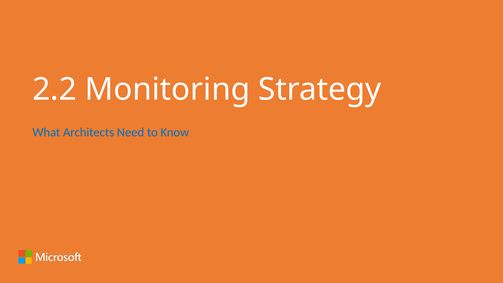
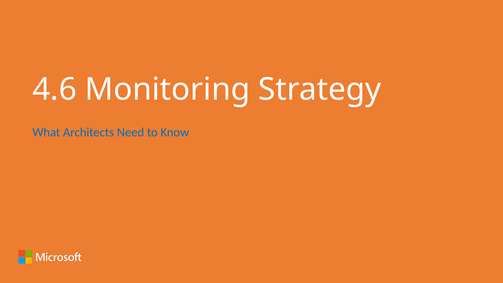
2.2: 2.2 -> 4.6
